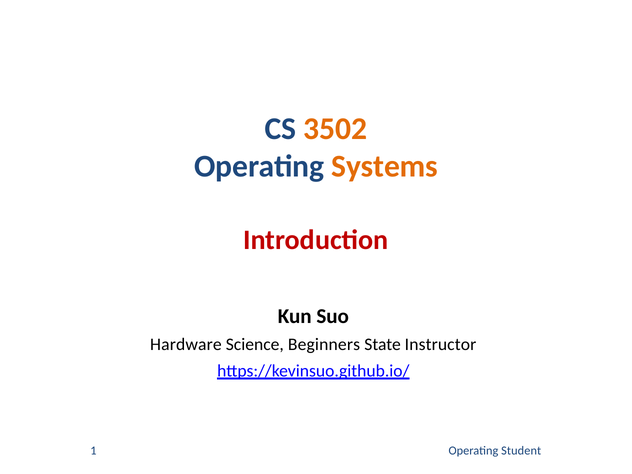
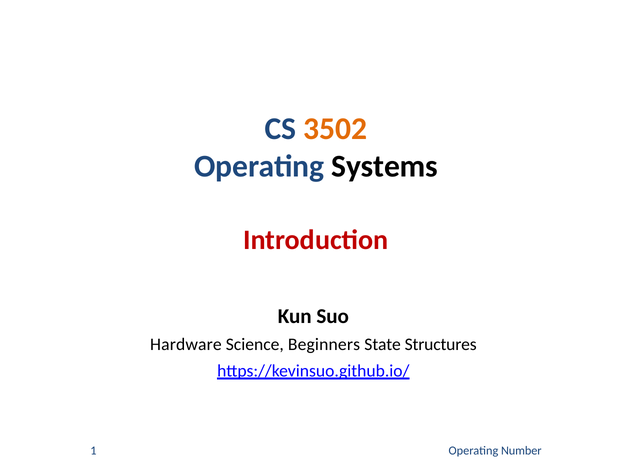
Systems colour: orange -> black
Instructor: Instructor -> Structures
Student: Student -> Number
